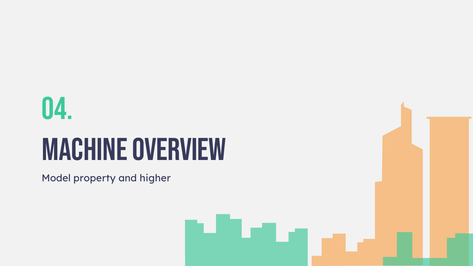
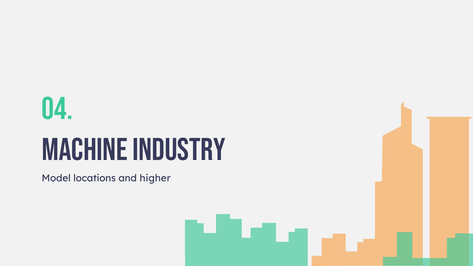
overview: overview -> industry
property: property -> locations
